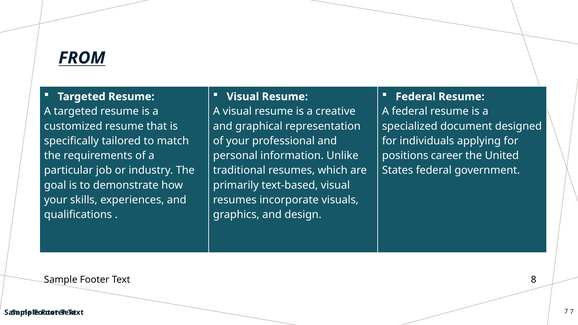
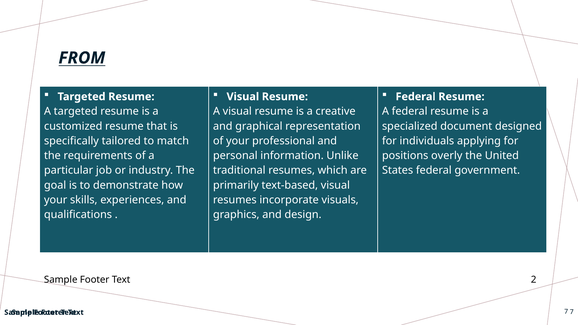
career: career -> overly
8: 8 -> 2
